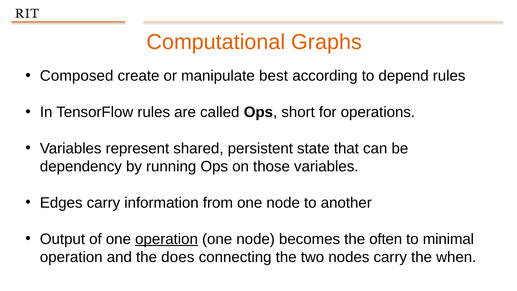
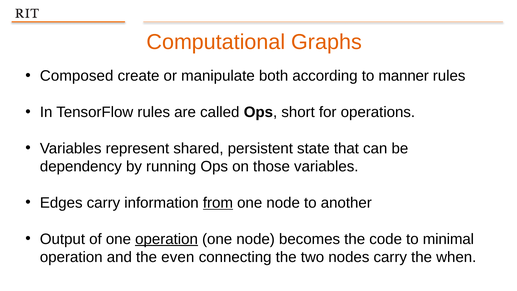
best: best -> both
depend: depend -> manner
from underline: none -> present
often: often -> code
does: does -> even
